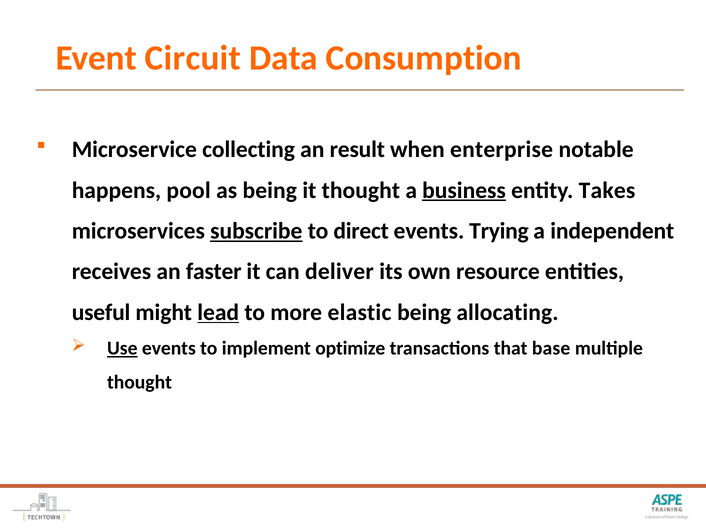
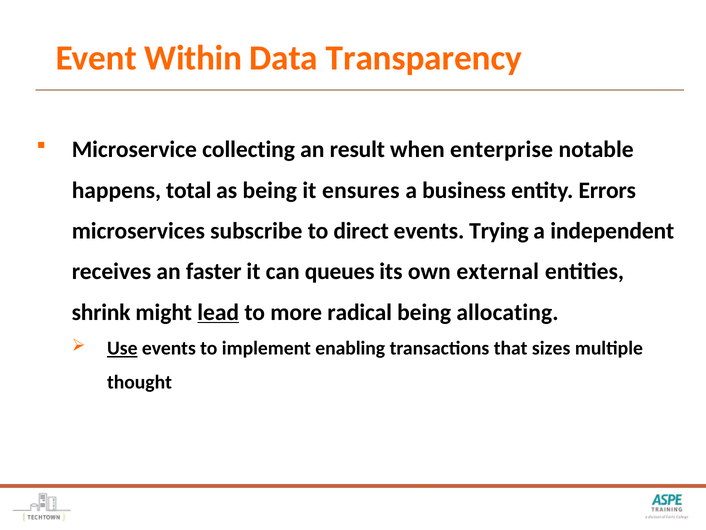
Circuit: Circuit -> Within
Consumption: Consumption -> Transparency
pool: pool -> total
it thought: thought -> ensures
business underline: present -> none
Takes: Takes -> Errors
subscribe underline: present -> none
deliver: deliver -> queues
resource: resource -> external
useful: useful -> shrink
elastic: elastic -> radical
optimize: optimize -> enabling
base: base -> sizes
